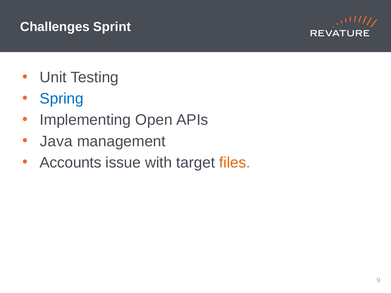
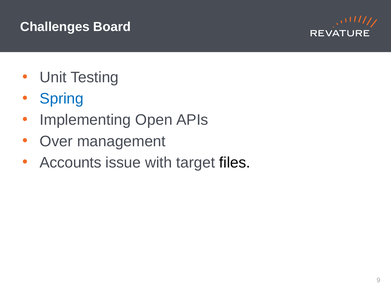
Sprint: Sprint -> Board
Java: Java -> Over
files colour: orange -> black
